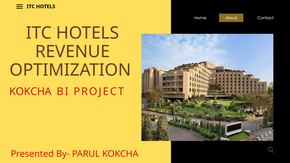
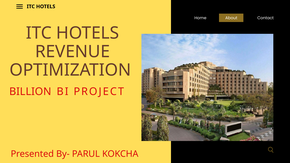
KOKCHA at (30, 92): KOKCHA -> BILLION
